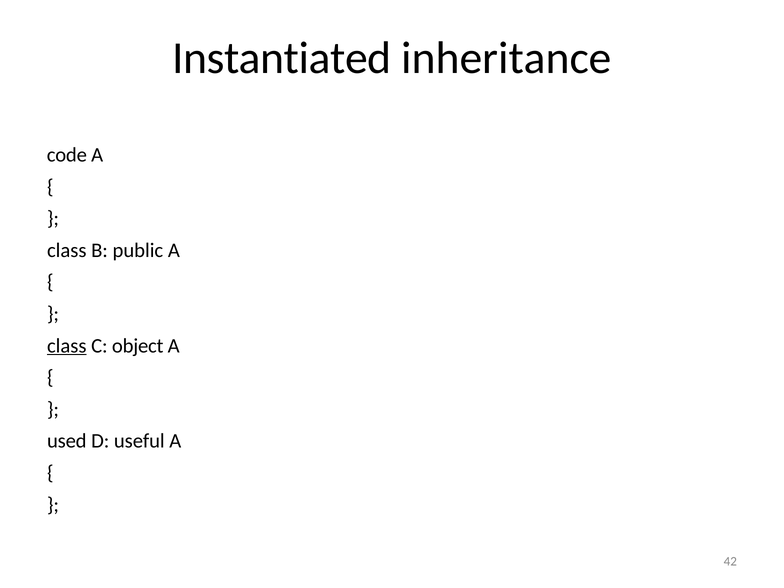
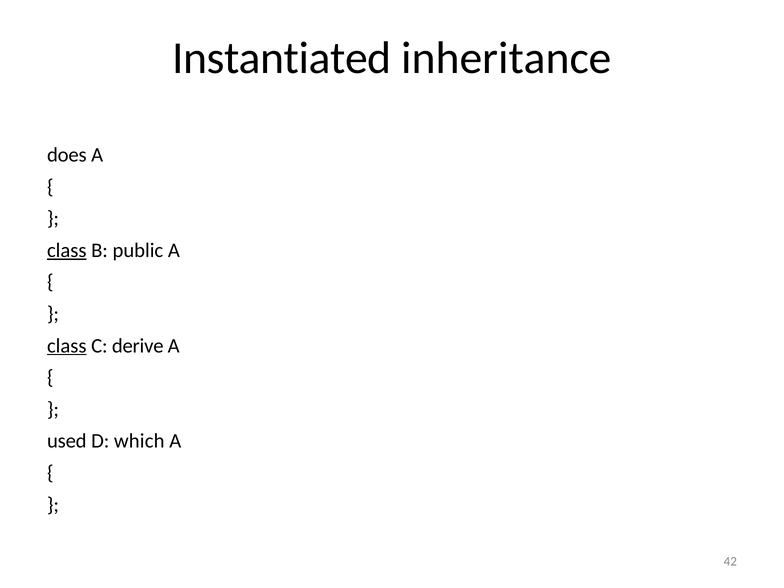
code: code -> does
class at (67, 250) underline: none -> present
object: object -> derive
useful: useful -> which
